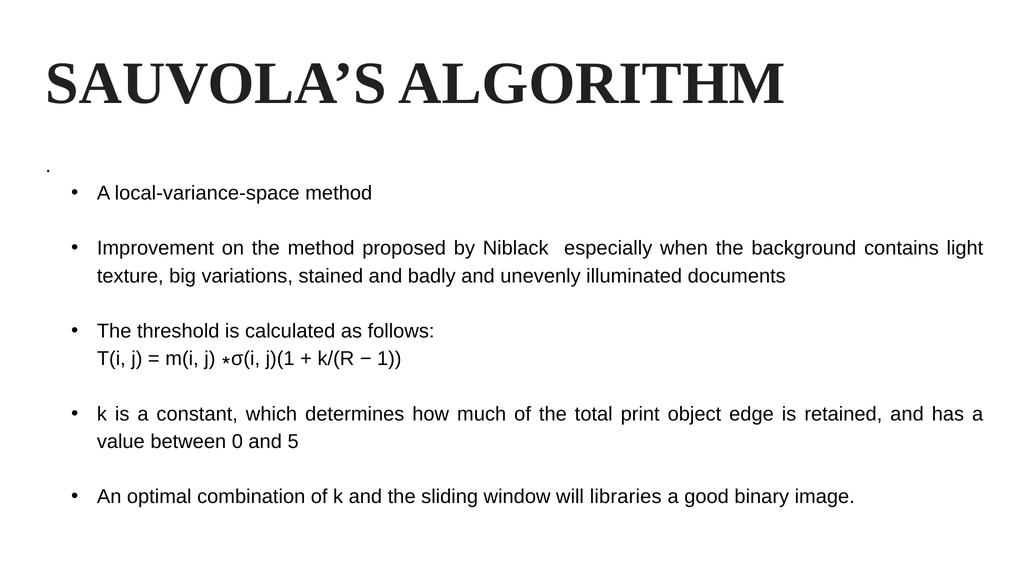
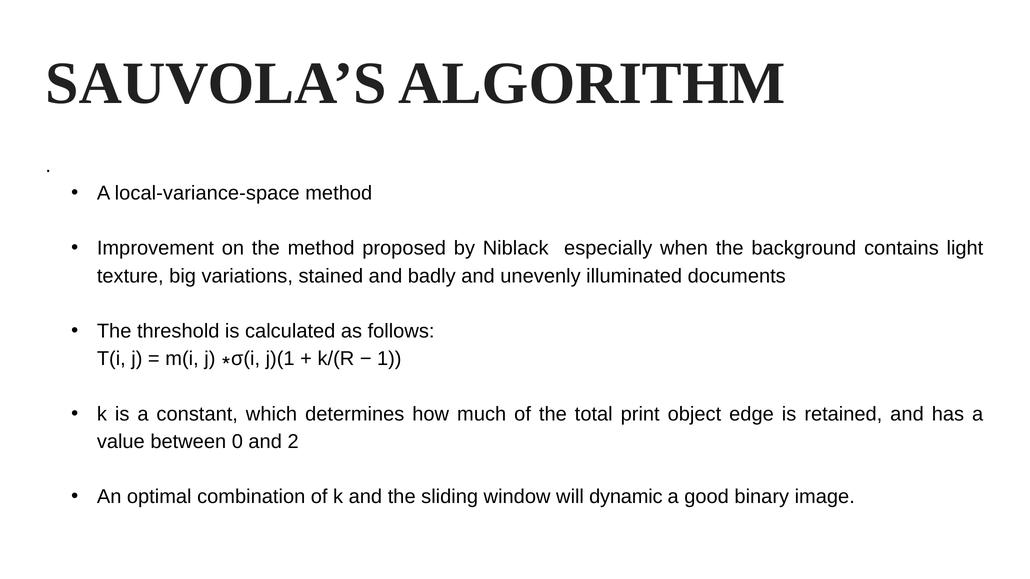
5: 5 -> 2
libraries: libraries -> dynamic
